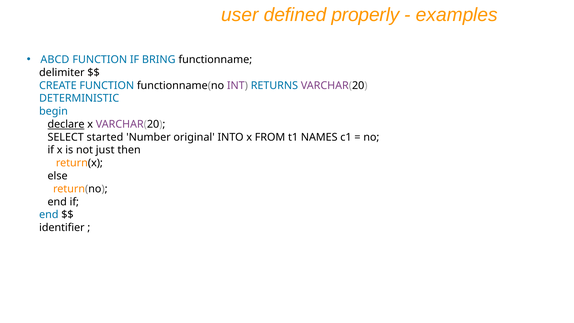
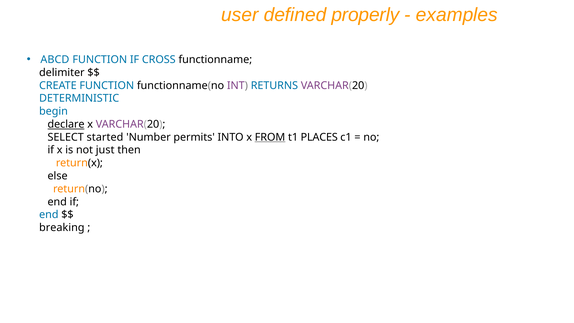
BRING: BRING -> CROSS
original: original -> permits
FROM underline: none -> present
NAMES: NAMES -> PLACES
identifier: identifier -> breaking
